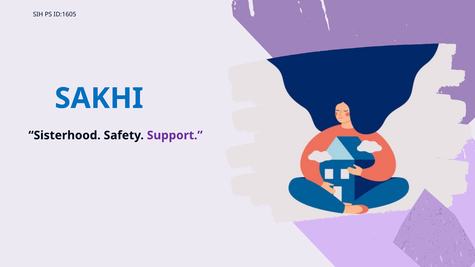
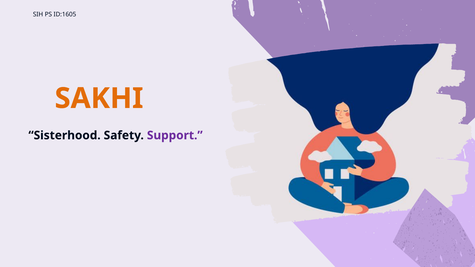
SAKHI colour: blue -> orange
